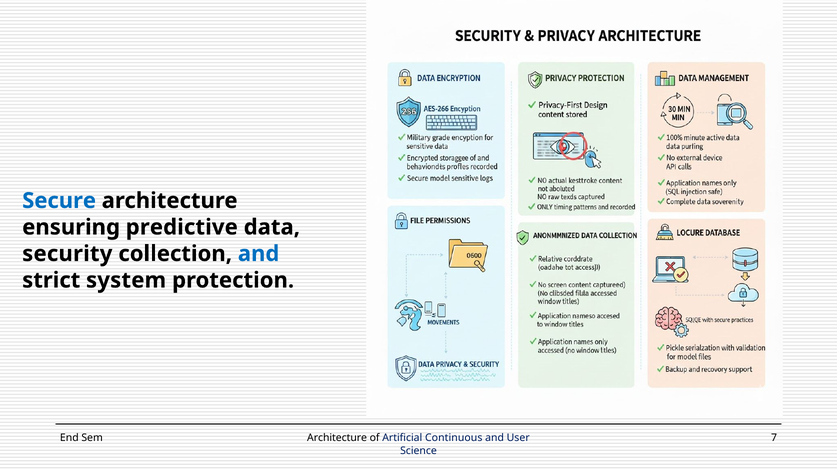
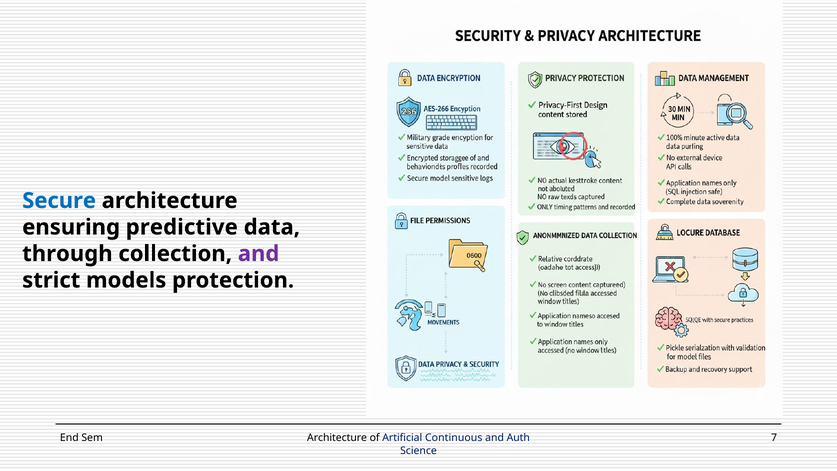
security: security -> through
and at (259, 254) colour: blue -> purple
system: system -> models
User: User -> Auth
